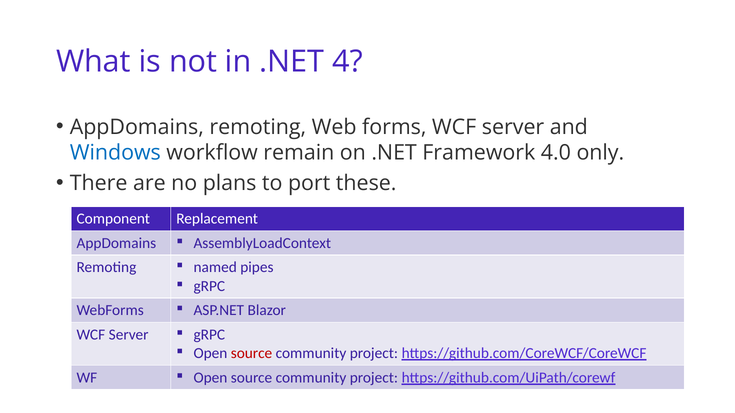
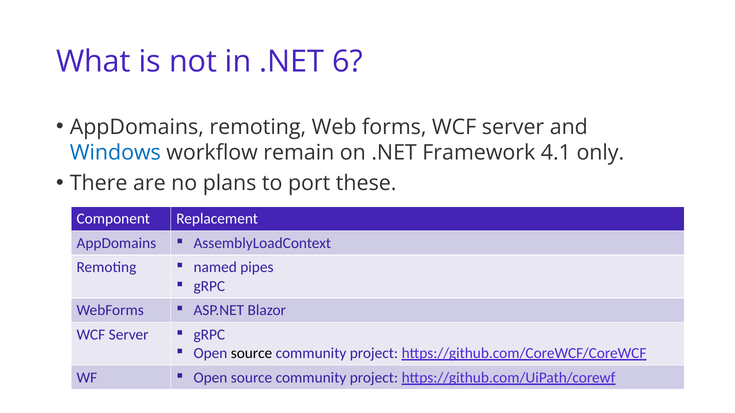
4: 4 -> 6
4.0: 4.0 -> 4.1
source at (252, 354) colour: red -> black
